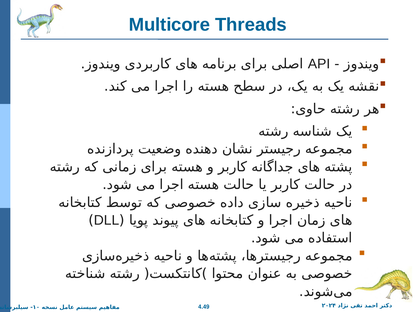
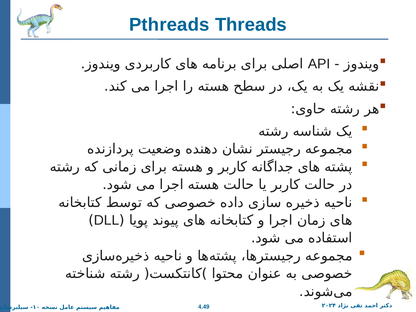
Multicore: Multicore -> Pthreads
